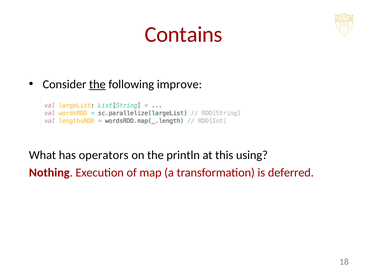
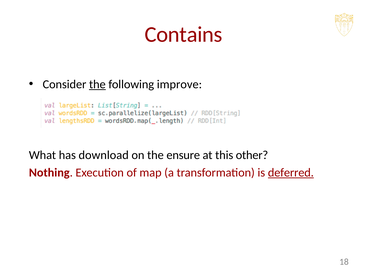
operators: operators -> download
println: println -> ensure
using: using -> other
deferred underline: none -> present
